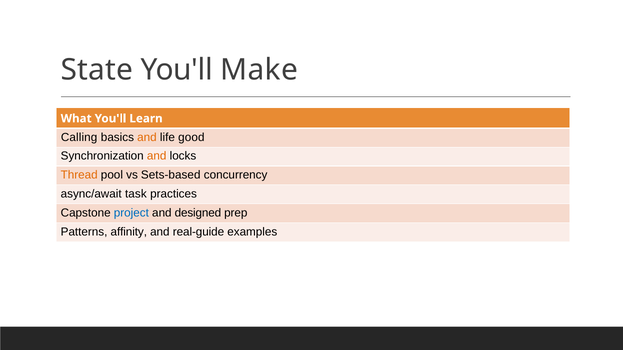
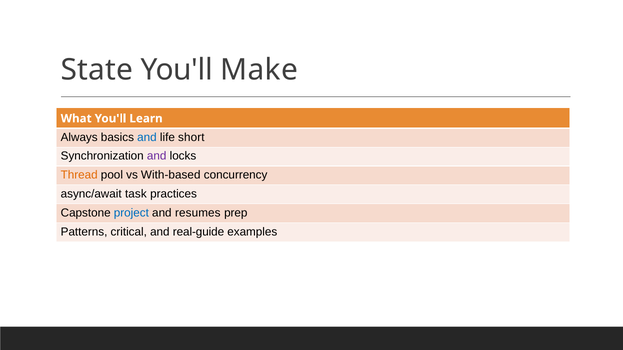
Calling: Calling -> Always
and at (147, 137) colour: orange -> blue
good: good -> short
and at (157, 156) colour: orange -> purple
Sets-based: Sets-based -> With-based
designed: designed -> resumes
affinity: affinity -> critical
